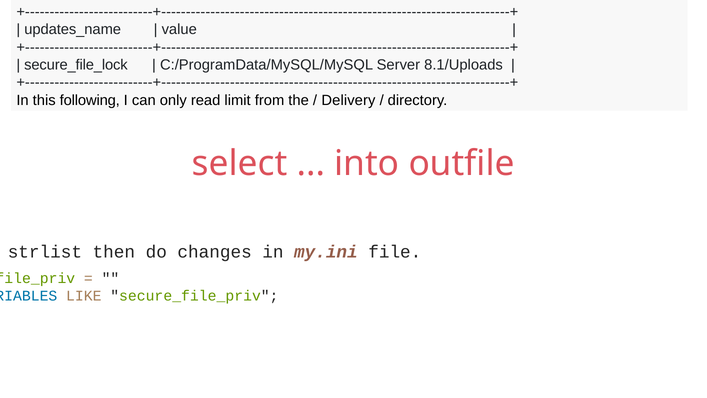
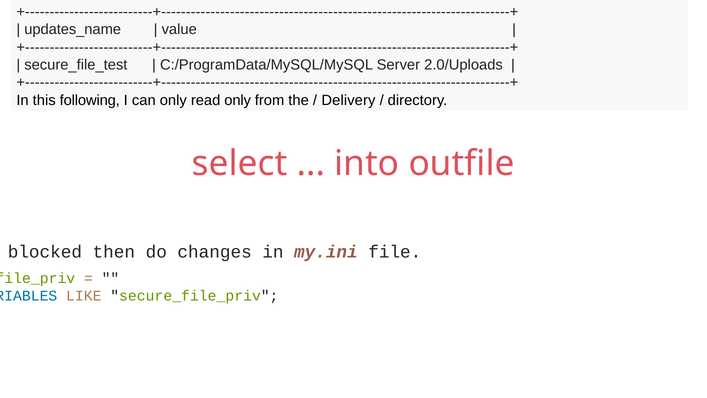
secure_file_lock: secure_file_lock -> secure_file_test
8.1/Uploads: 8.1/Uploads -> 2.0/Uploads
read limit: limit -> only
strlist: strlist -> blocked
